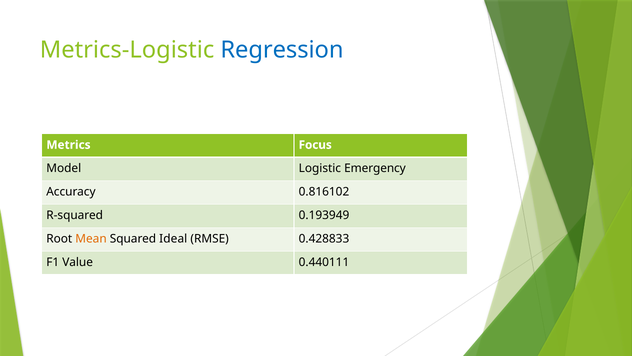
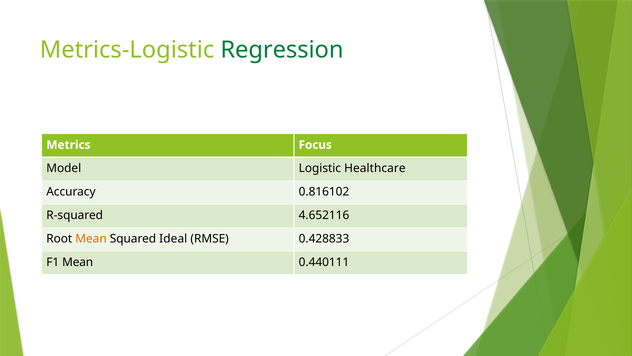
Regression colour: blue -> green
Emergency: Emergency -> Healthcare
0.193949: 0.193949 -> 4.652116
F1 Value: Value -> Mean
